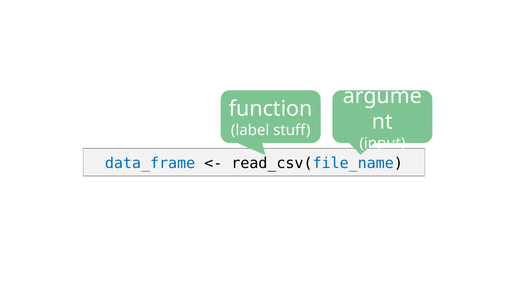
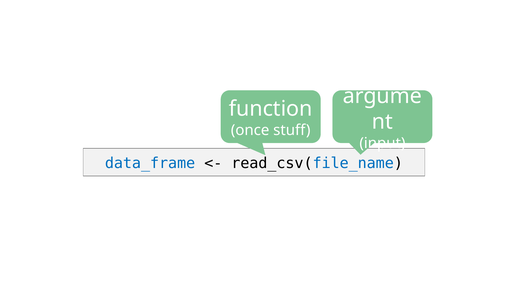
label: label -> once
